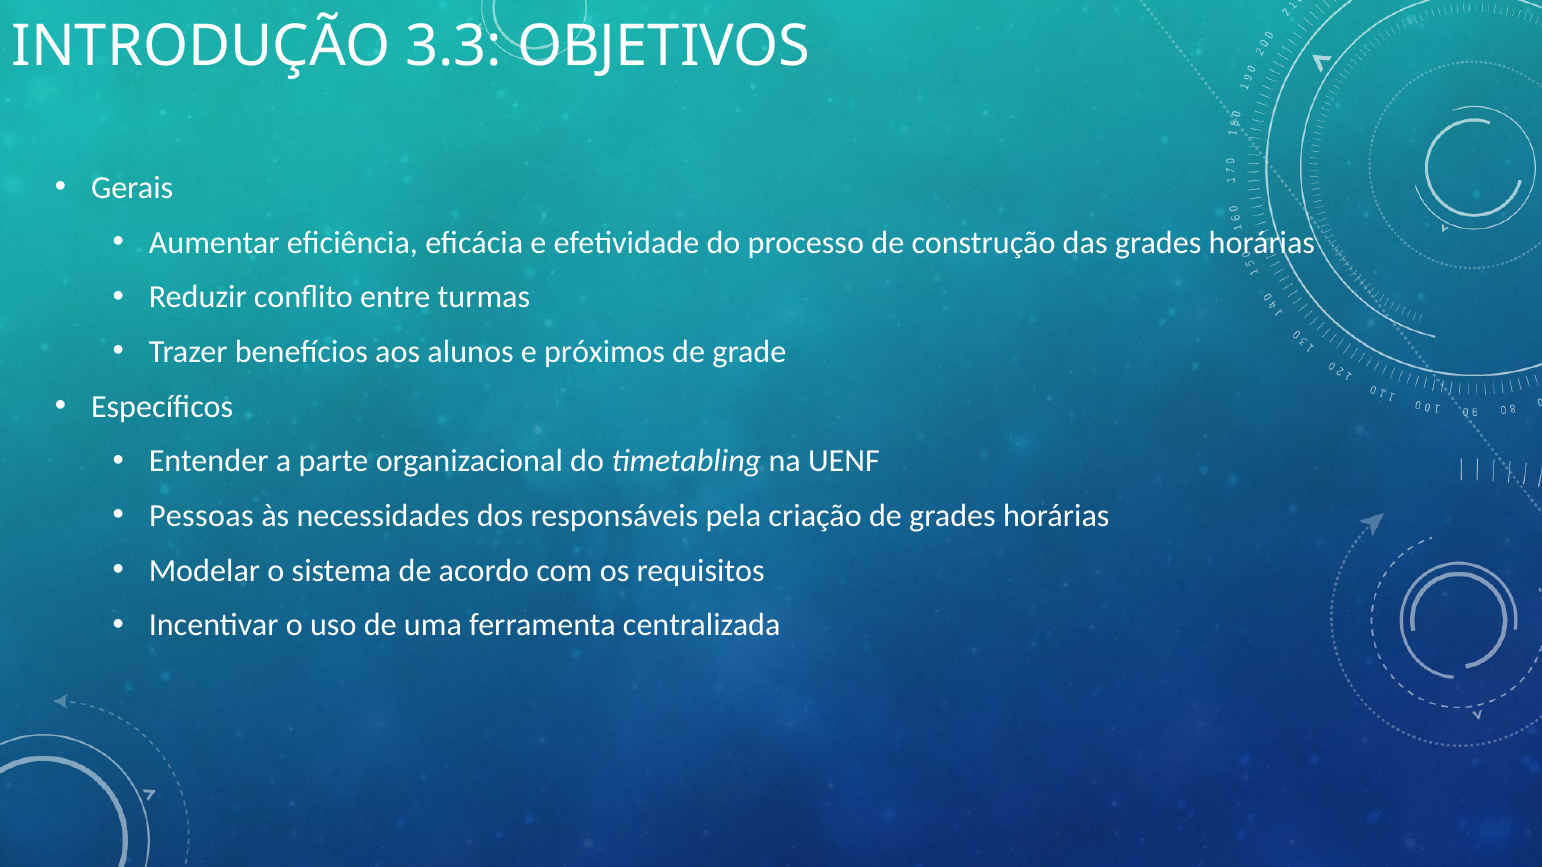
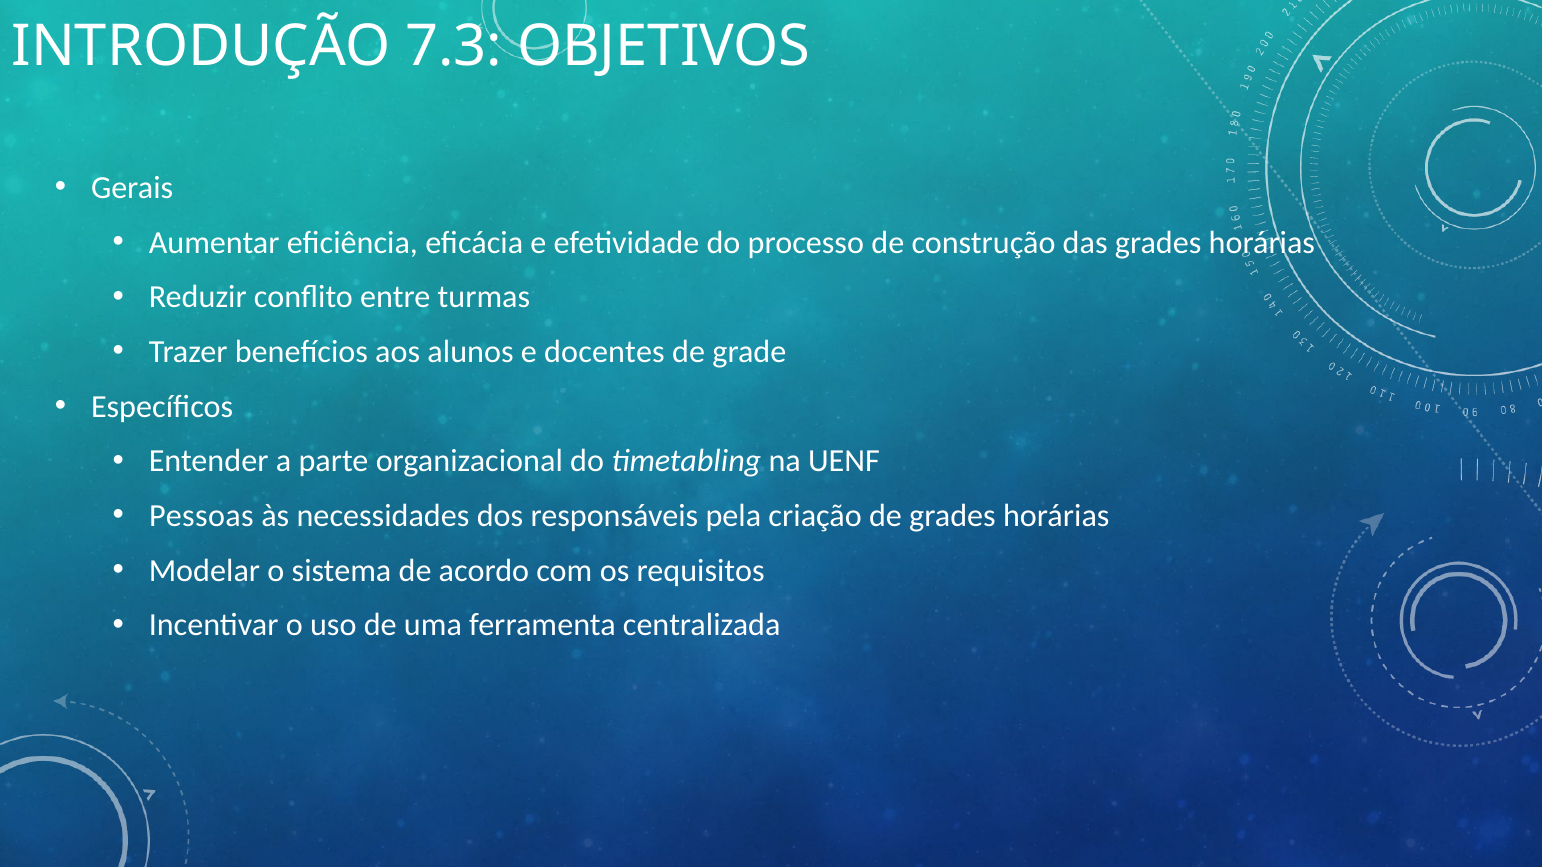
3.3: 3.3 -> 7.3
próximos: próximos -> docentes
